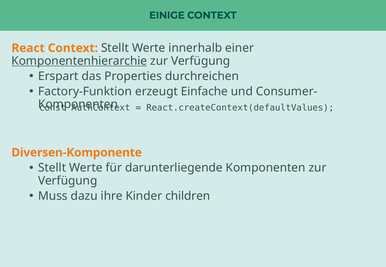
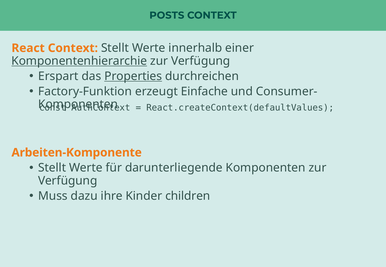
EINIGE: EINIGE -> POSTS
Properties underline: none -> present
Diversen-Komponente: Diversen-Komponente -> Arbeiten-Komponente
